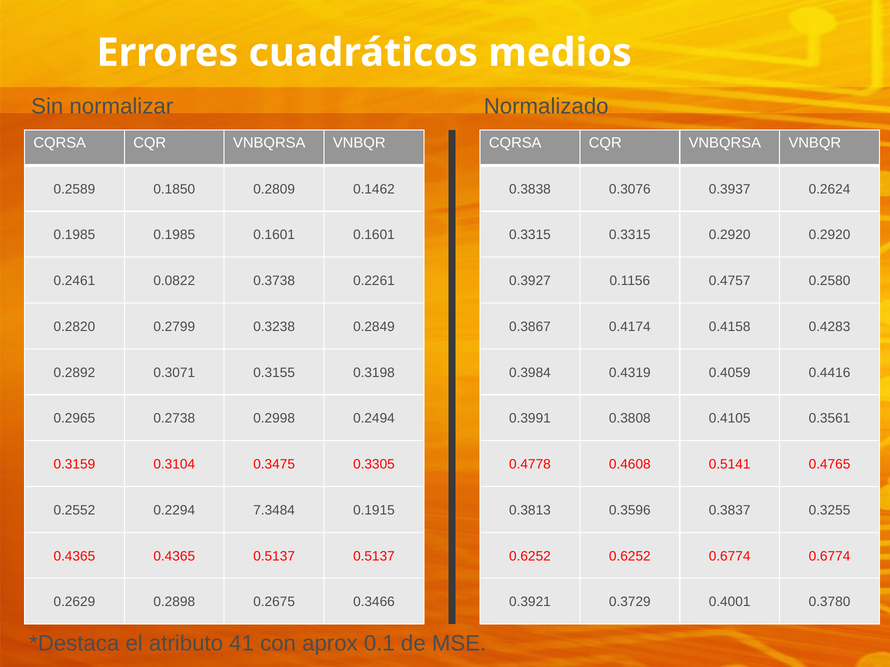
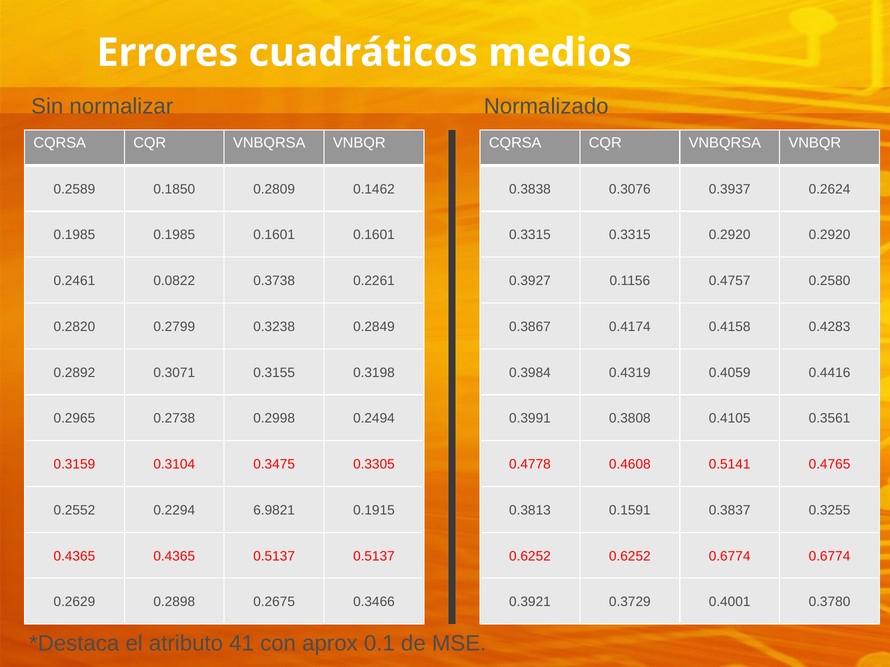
7.3484: 7.3484 -> 6.9821
0.3596: 0.3596 -> 0.1591
